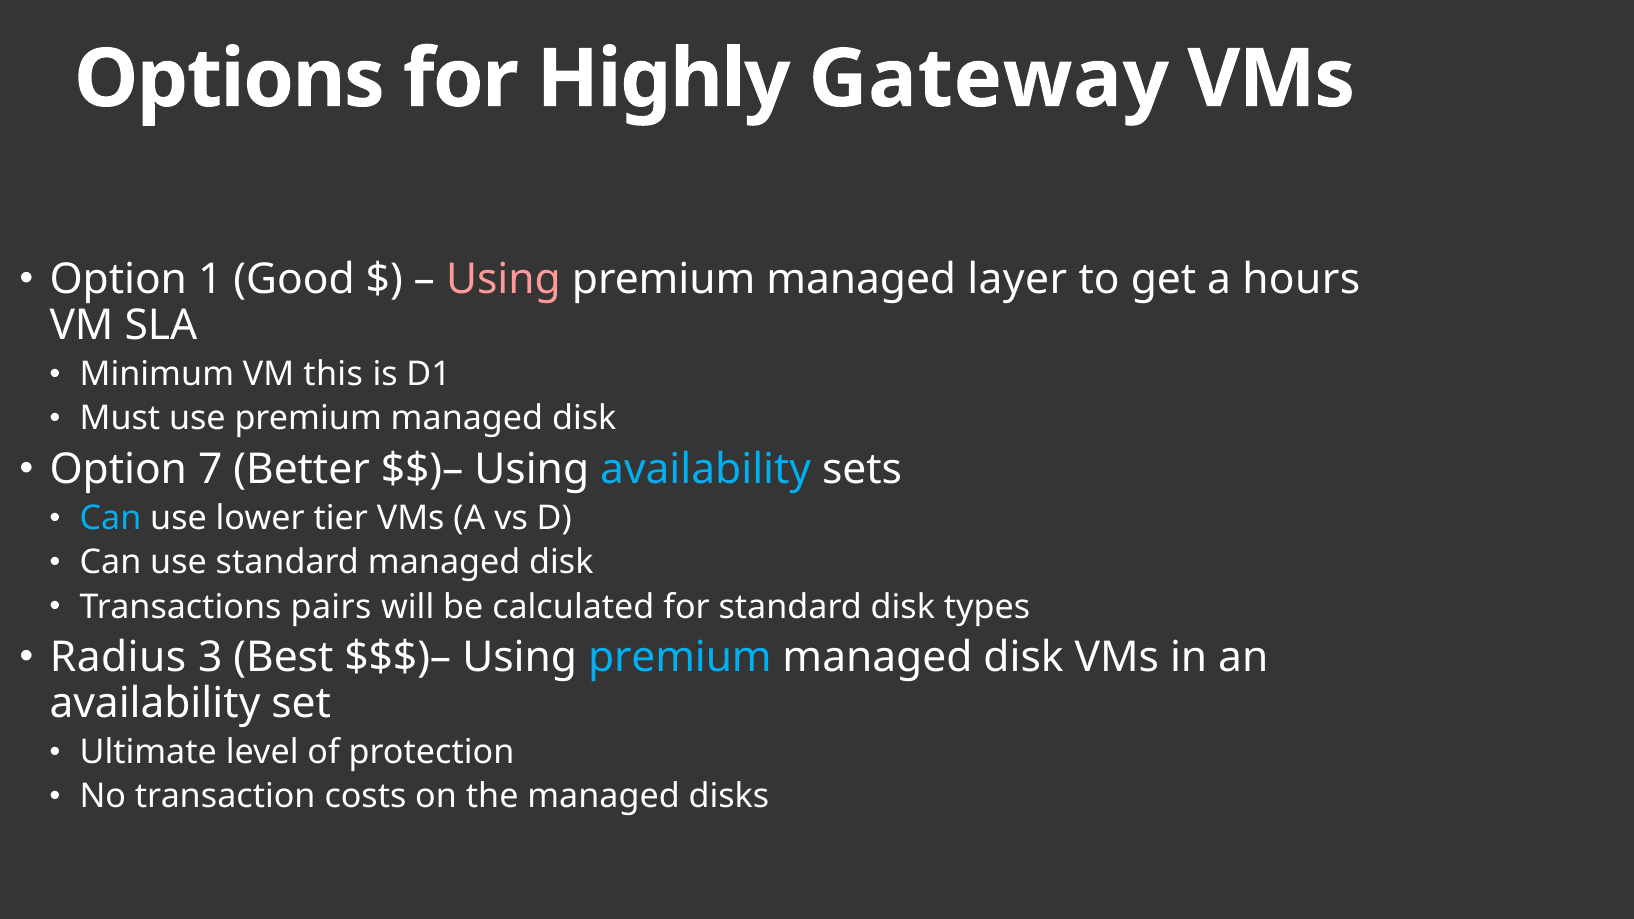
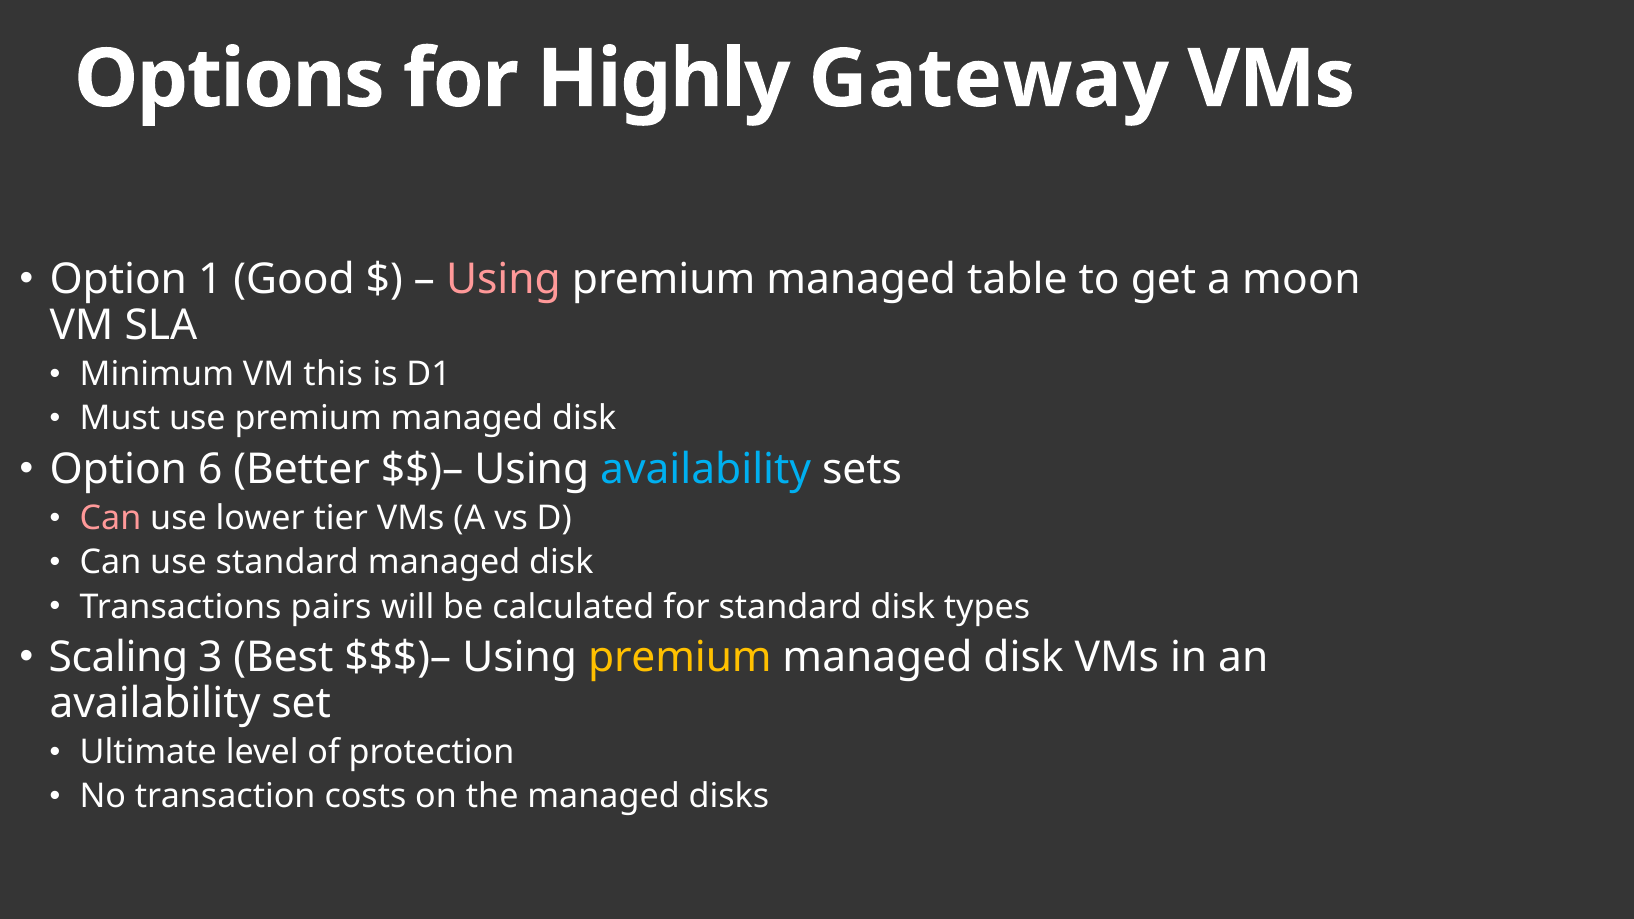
layer: layer -> table
hours: hours -> moon
7: 7 -> 6
Can at (111, 518) colour: light blue -> pink
Radius: Radius -> Scaling
premium at (680, 658) colour: light blue -> yellow
